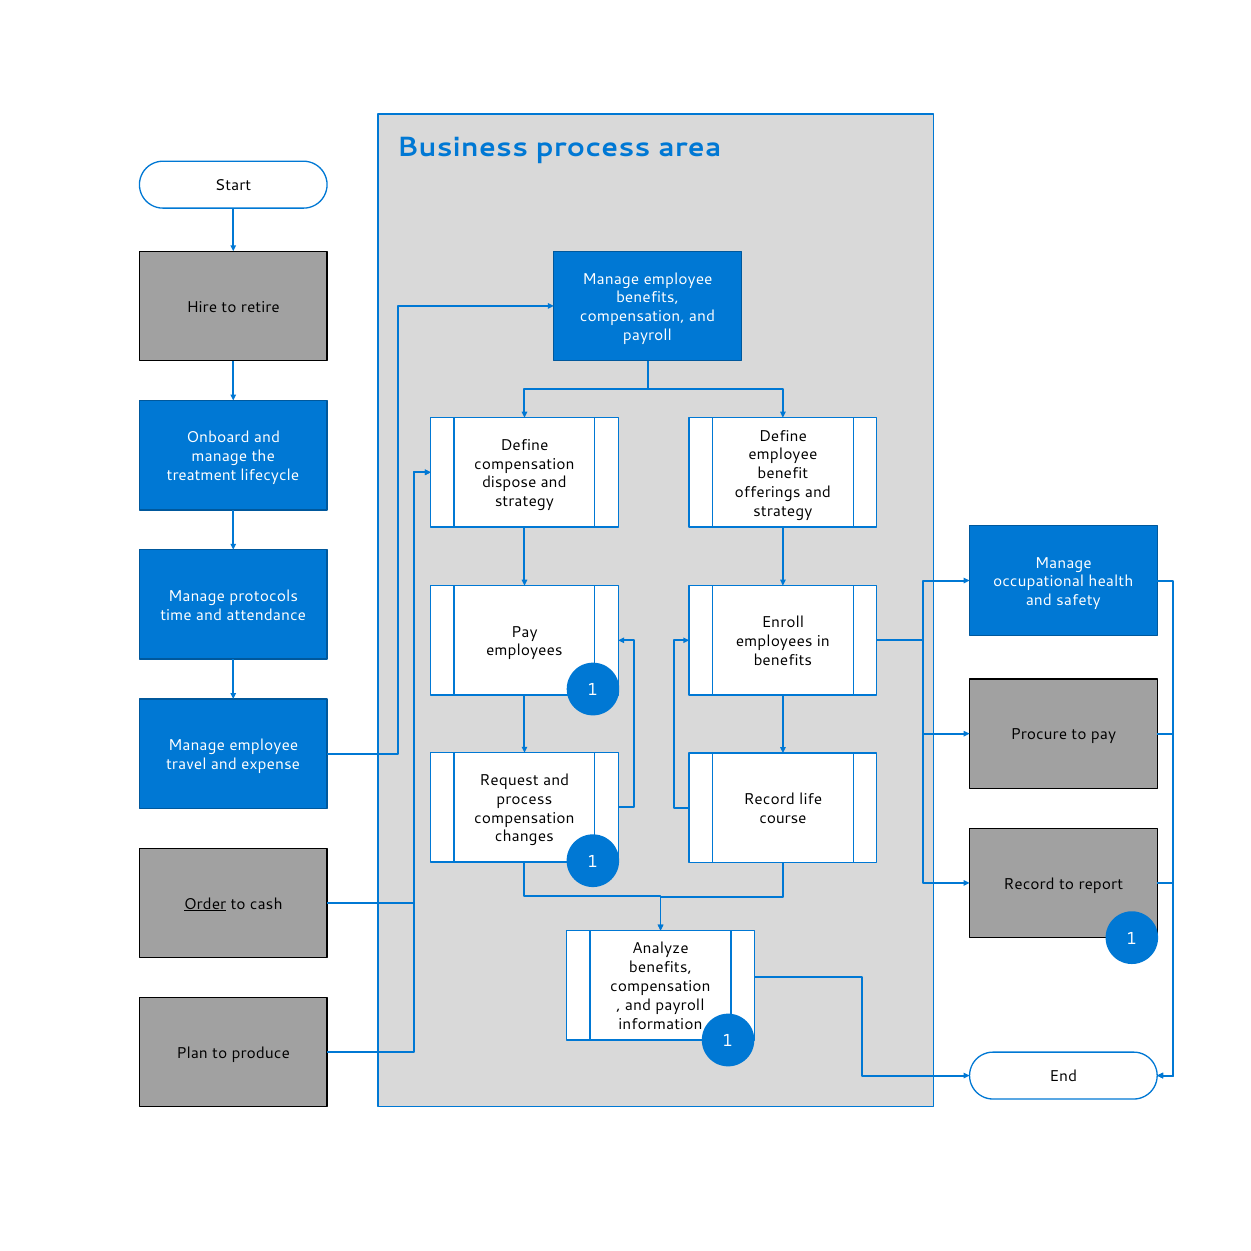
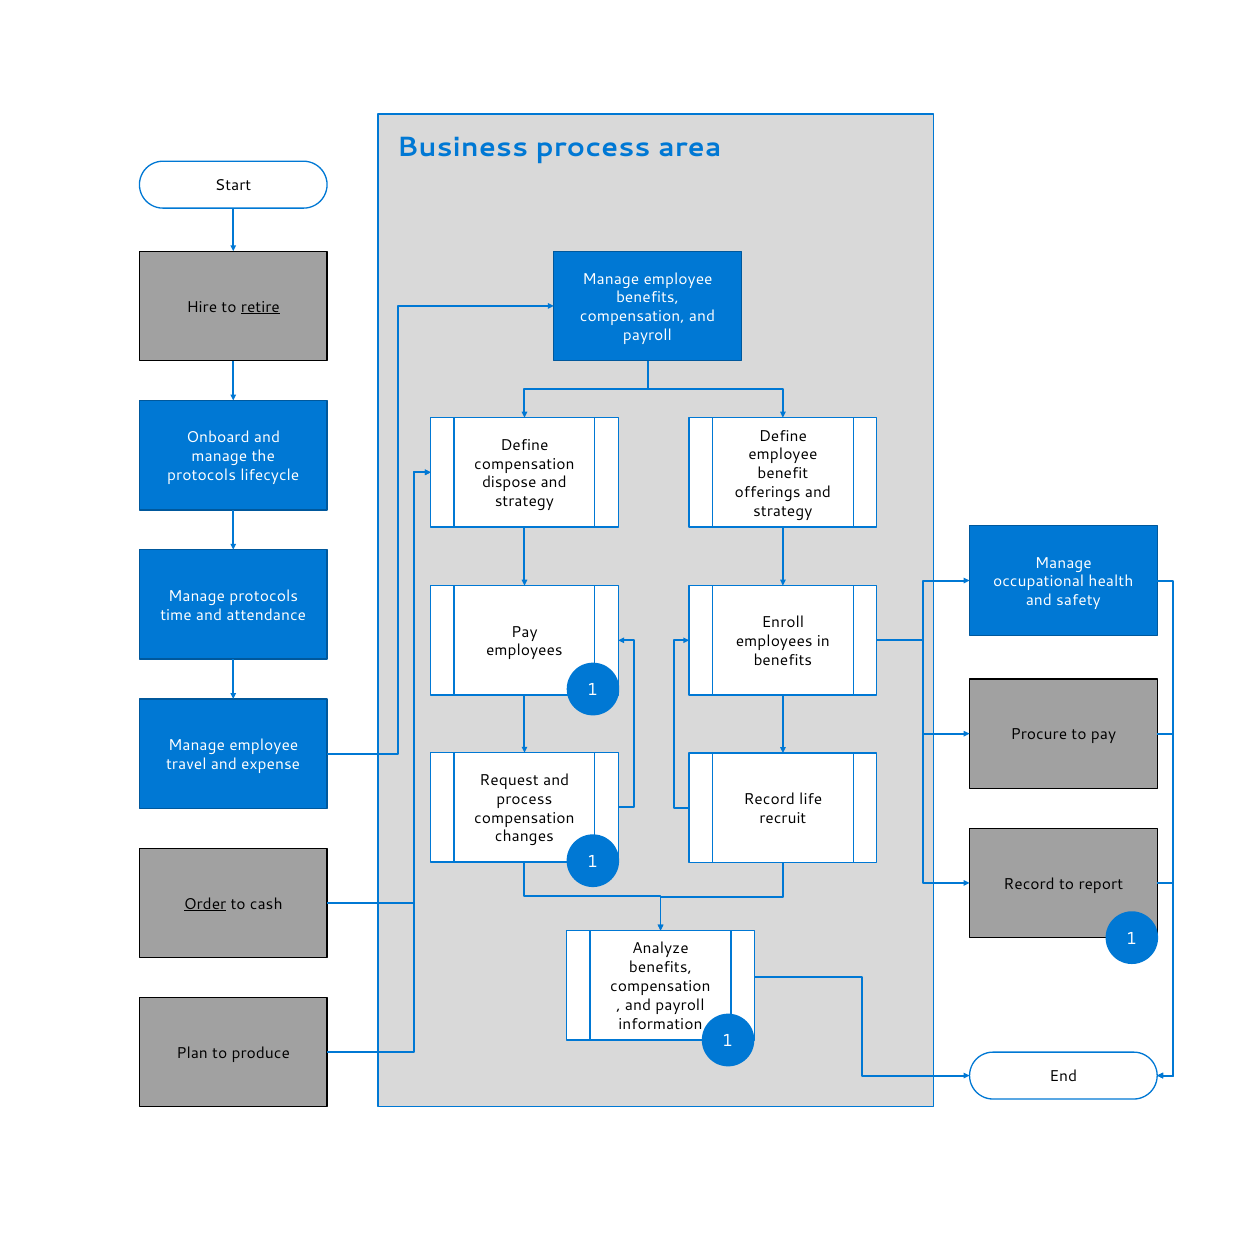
retire underline: none -> present
treatment at (202, 475): treatment -> protocols
course: course -> recruit
